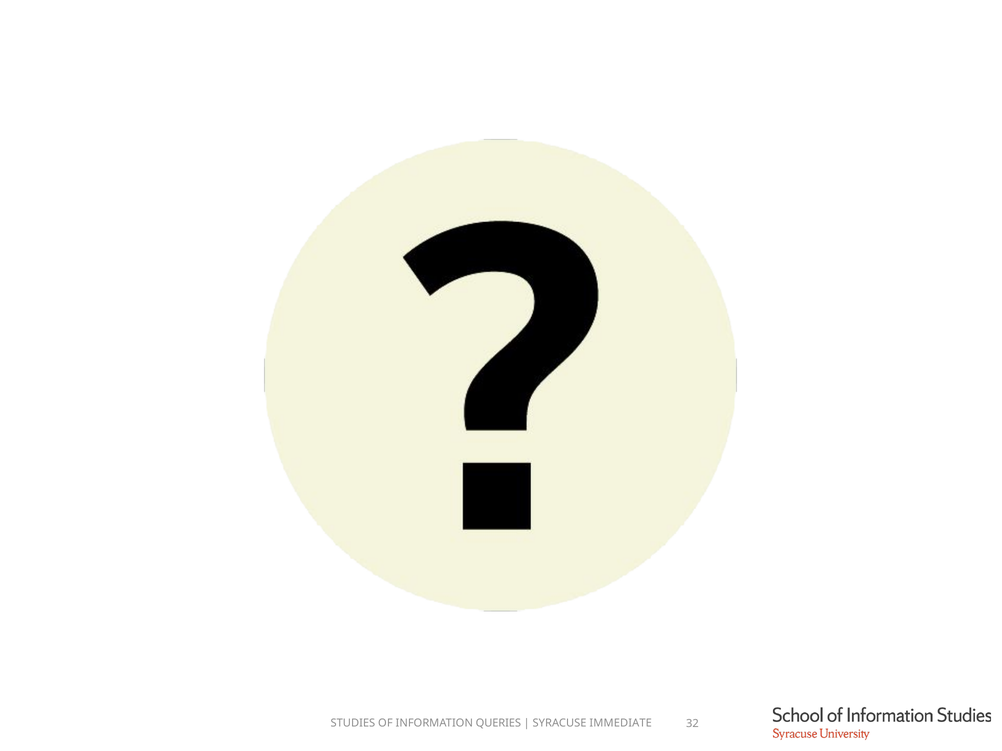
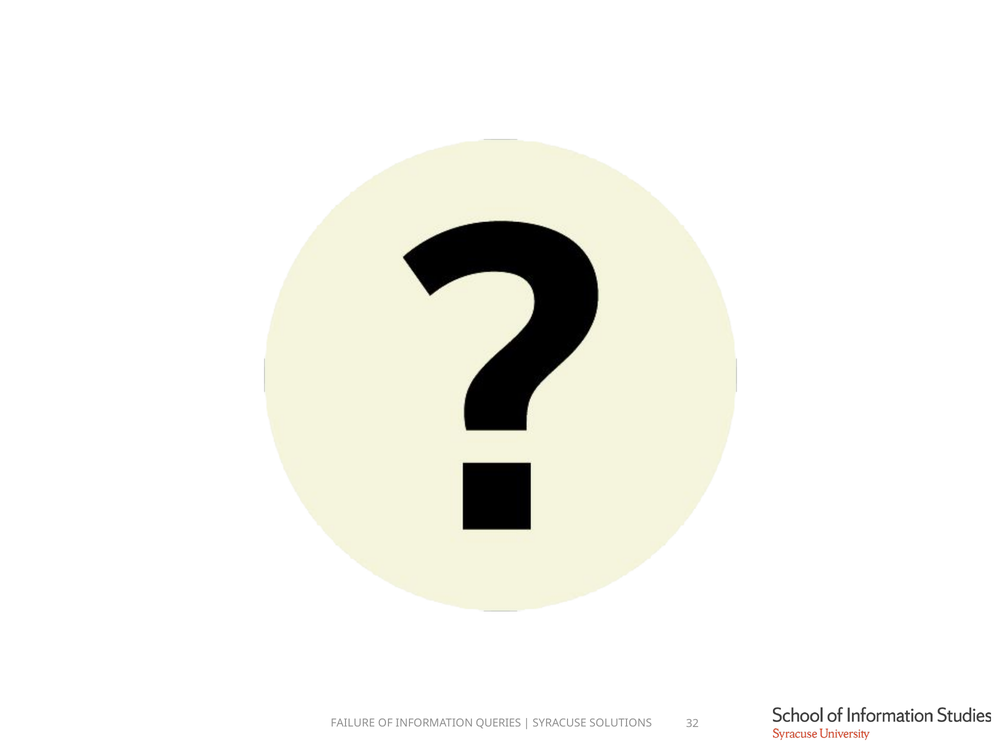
STUDIES: STUDIES -> FAILURE
IMMEDIATE: IMMEDIATE -> SOLUTIONS
